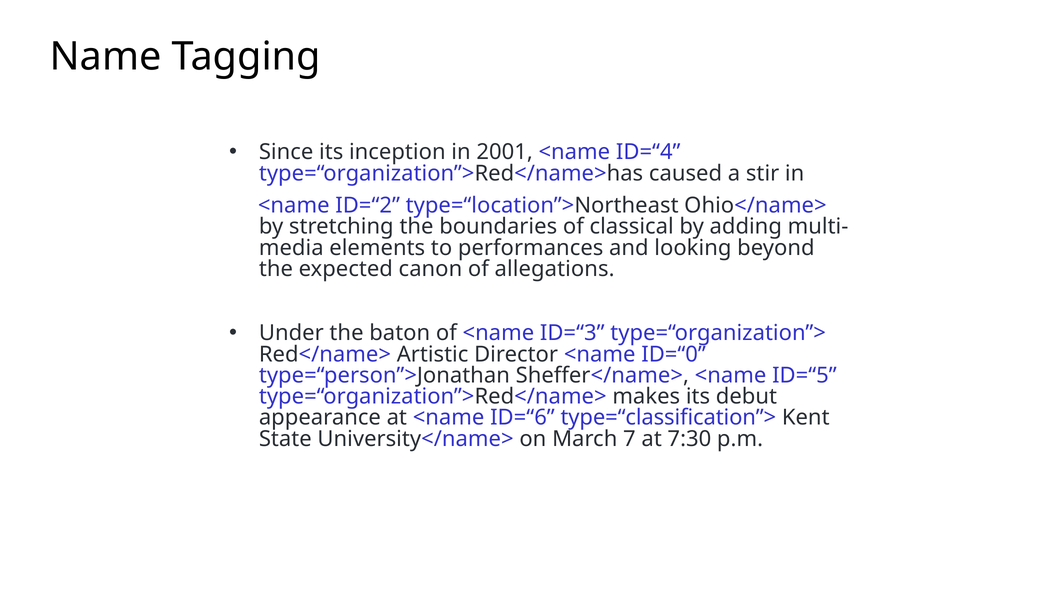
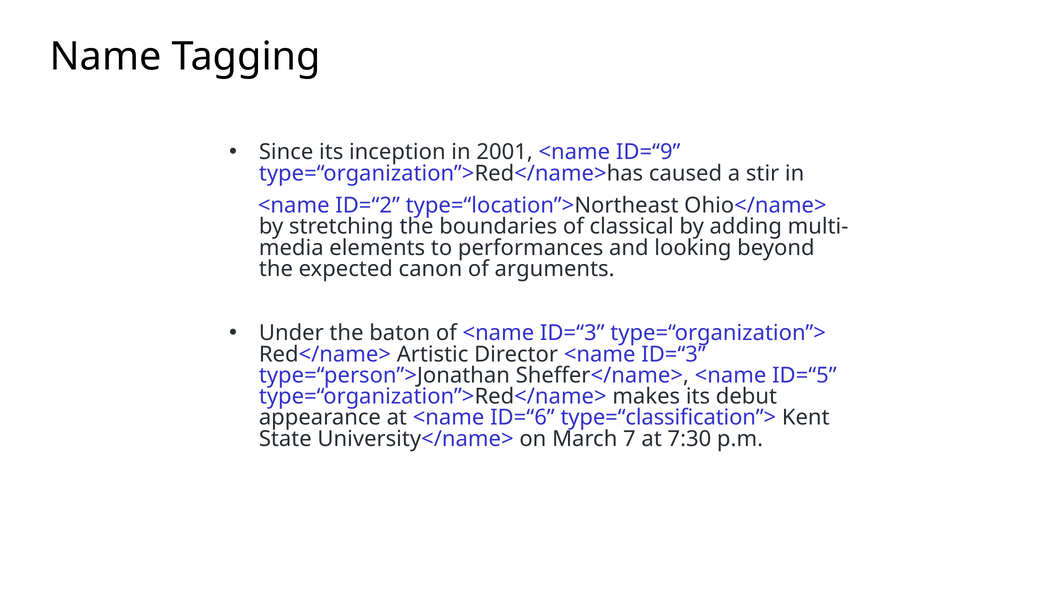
ID=“4: ID=“4 -> ID=“9
allegations: allegations -> arguments
Director <name ID=“0: ID=“0 -> ID=“3
